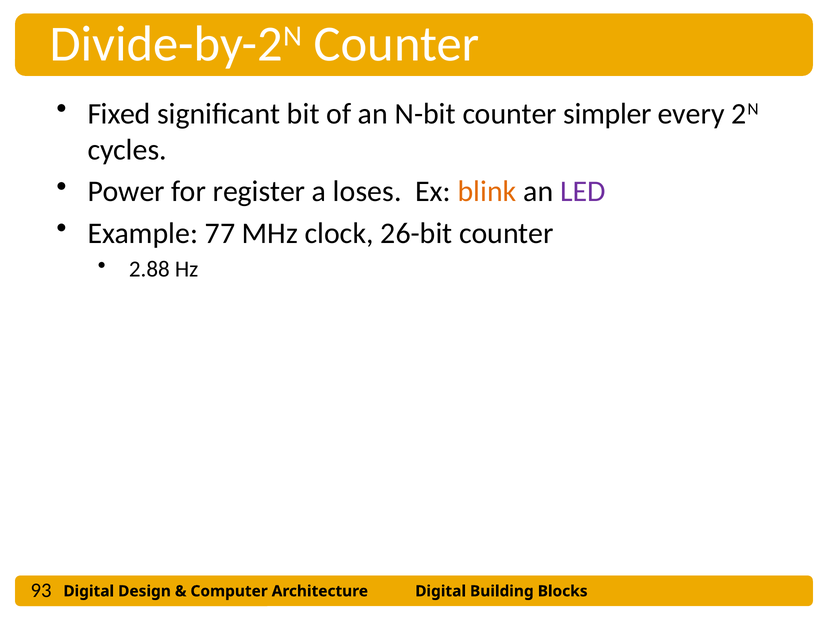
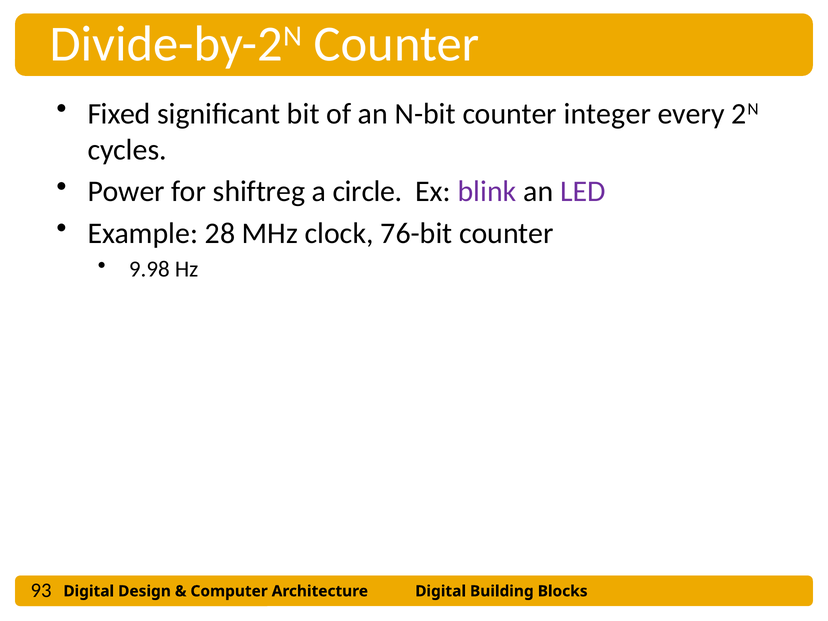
simpler: simpler -> integer
register: register -> shiftreg
loses: loses -> circle
blink colour: orange -> purple
77: 77 -> 28
26-bit: 26-bit -> 76-bit
2.88: 2.88 -> 9.98
